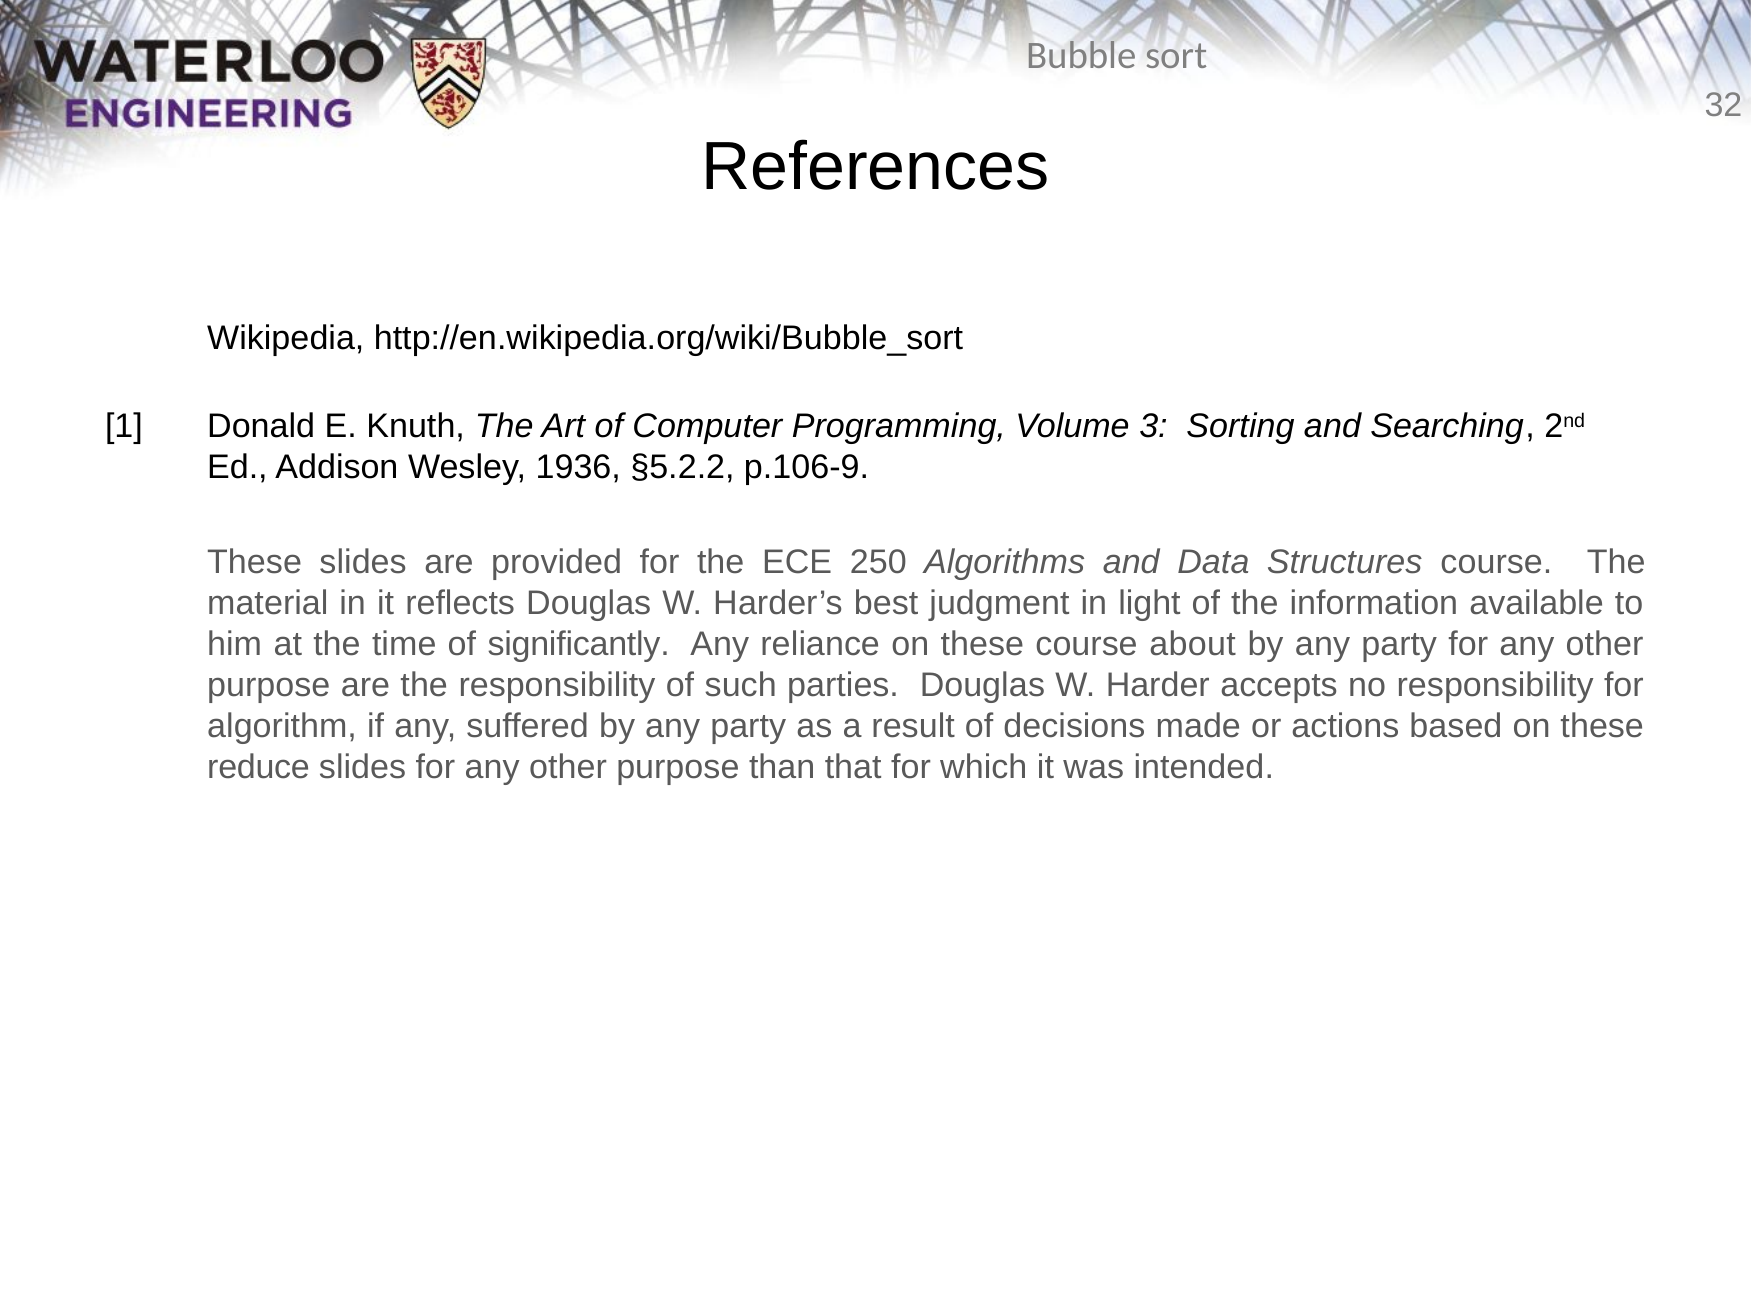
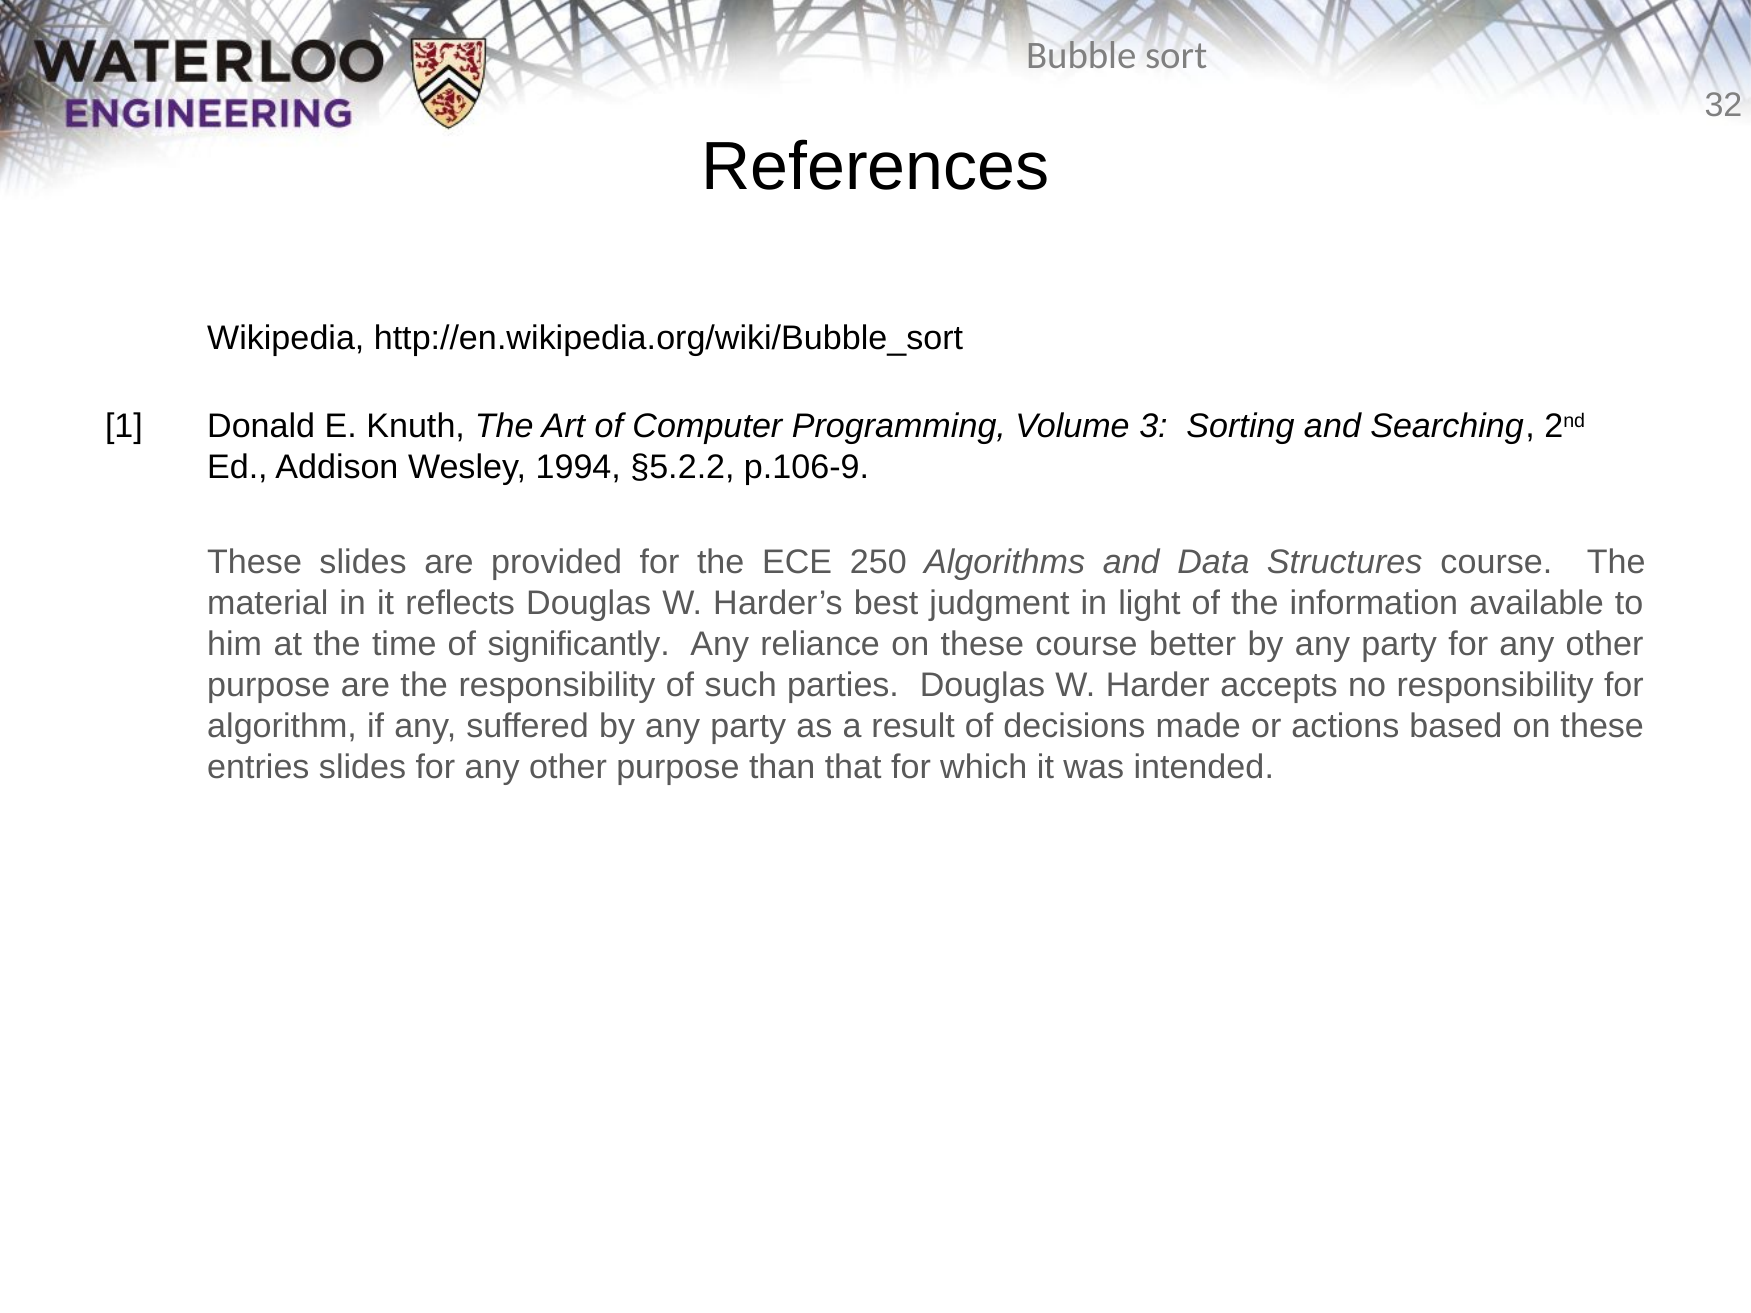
1936: 1936 -> 1994
about: about -> better
reduce: reduce -> entries
